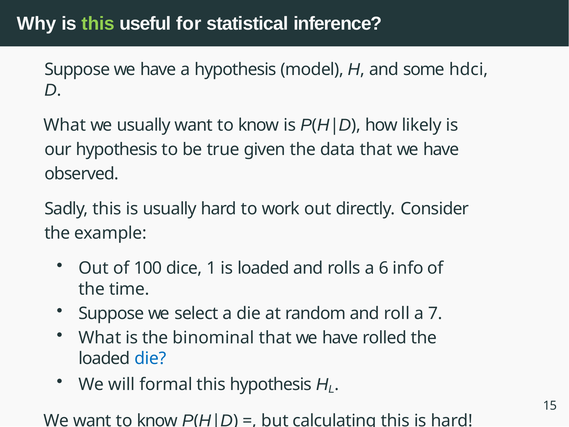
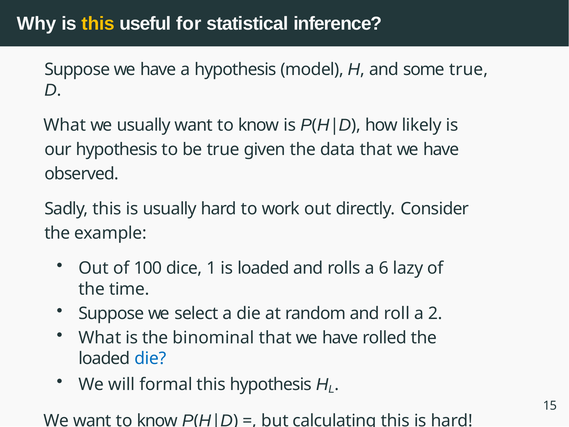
this at (98, 24) colour: light green -> yellow
some hdci: hdci -> true
info: info -> lazy
7: 7 -> 2
